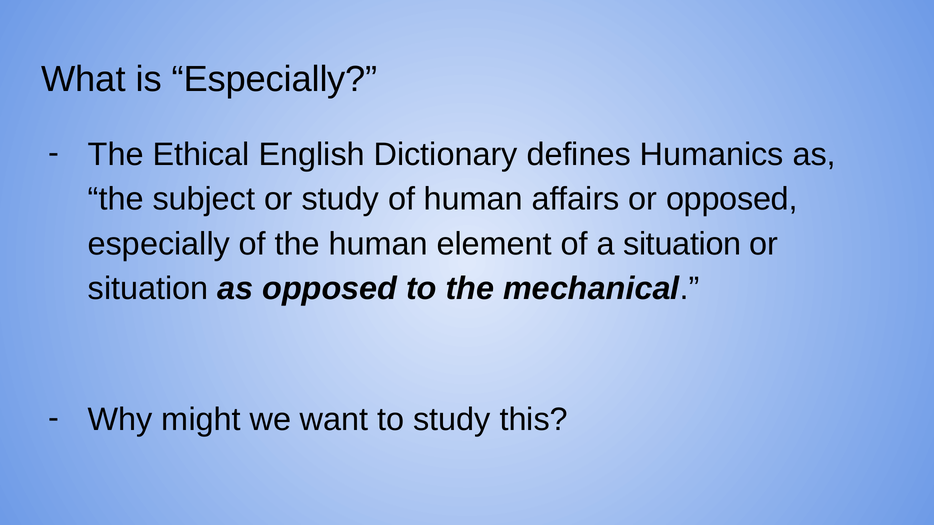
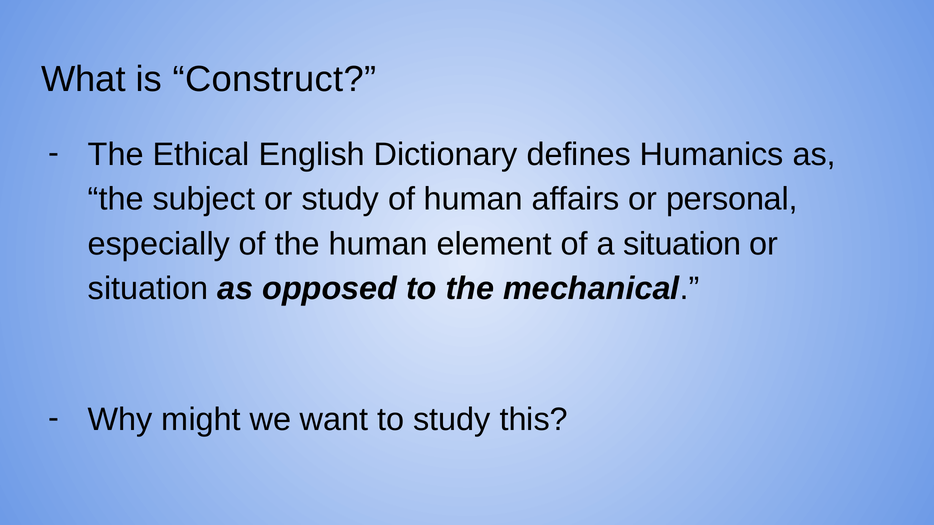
is Especially: Especially -> Construct
or opposed: opposed -> personal
